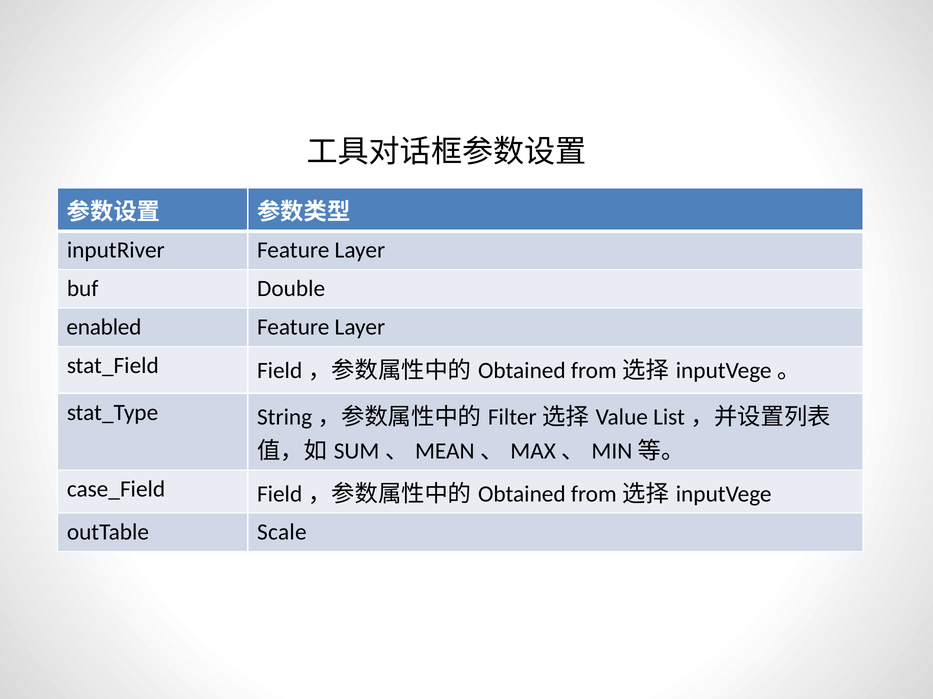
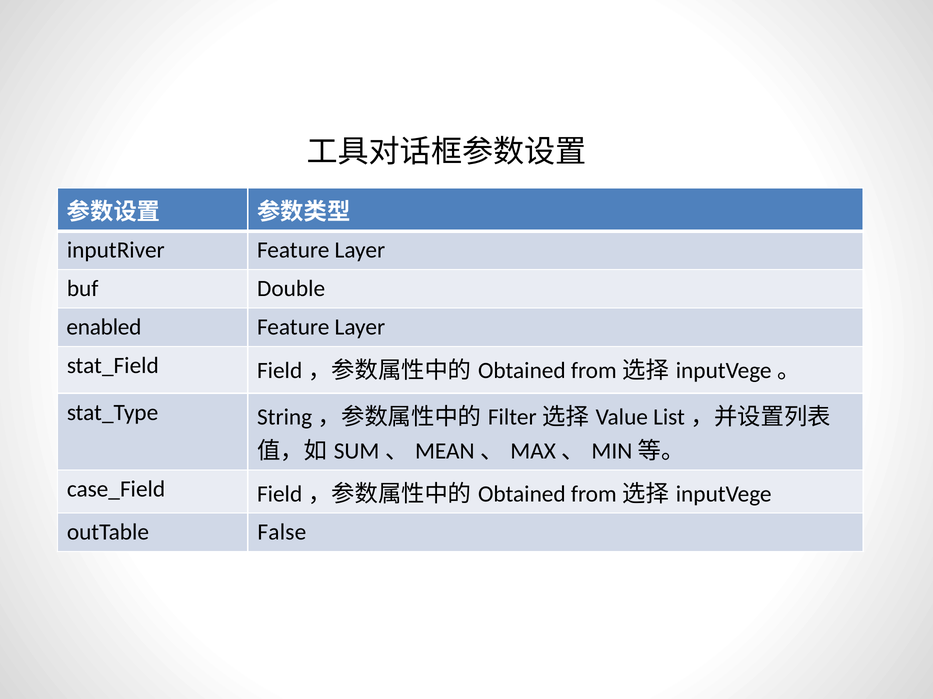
Scale: Scale -> False
